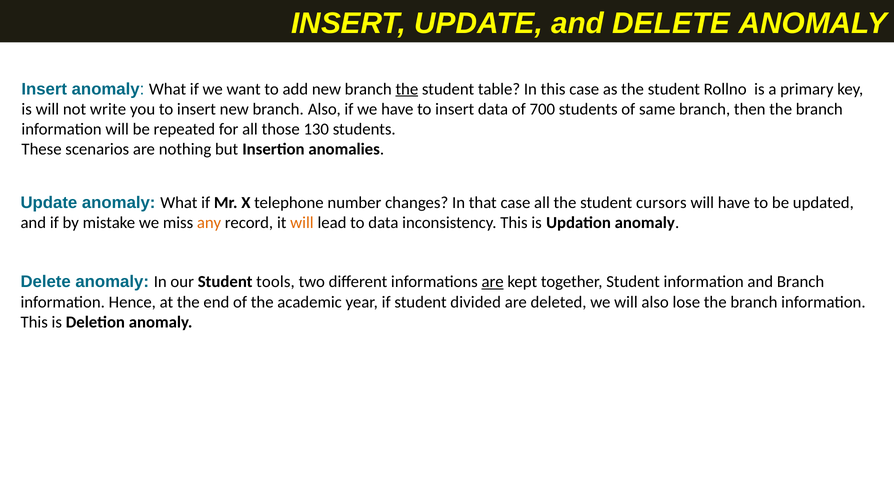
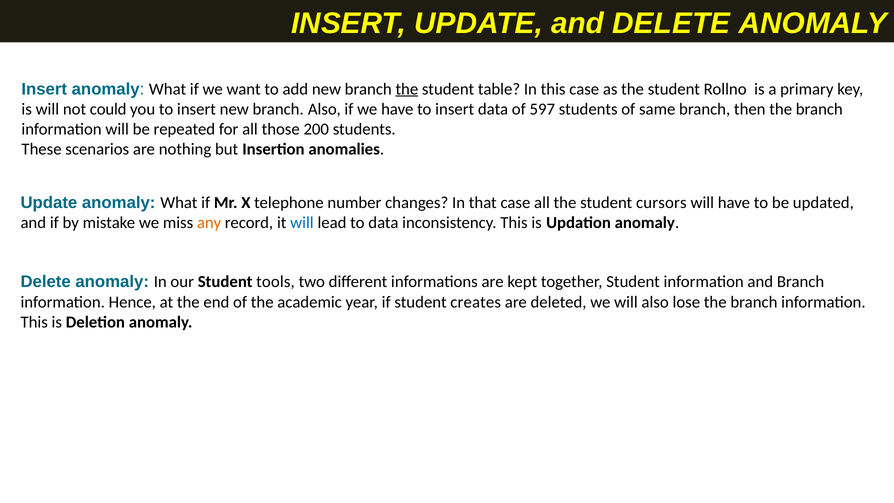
write: write -> could
700: 700 -> 597
130: 130 -> 200
will at (302, 223) colour: orange -> blue
are at (493, 282) underline: present -> none
divided: divided -> creates
